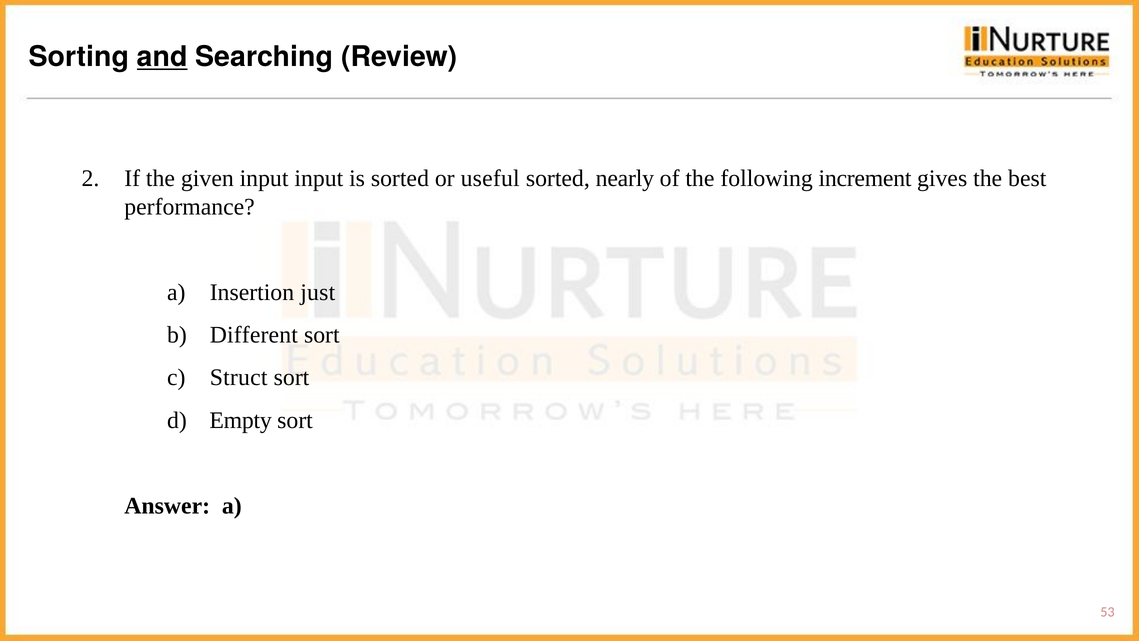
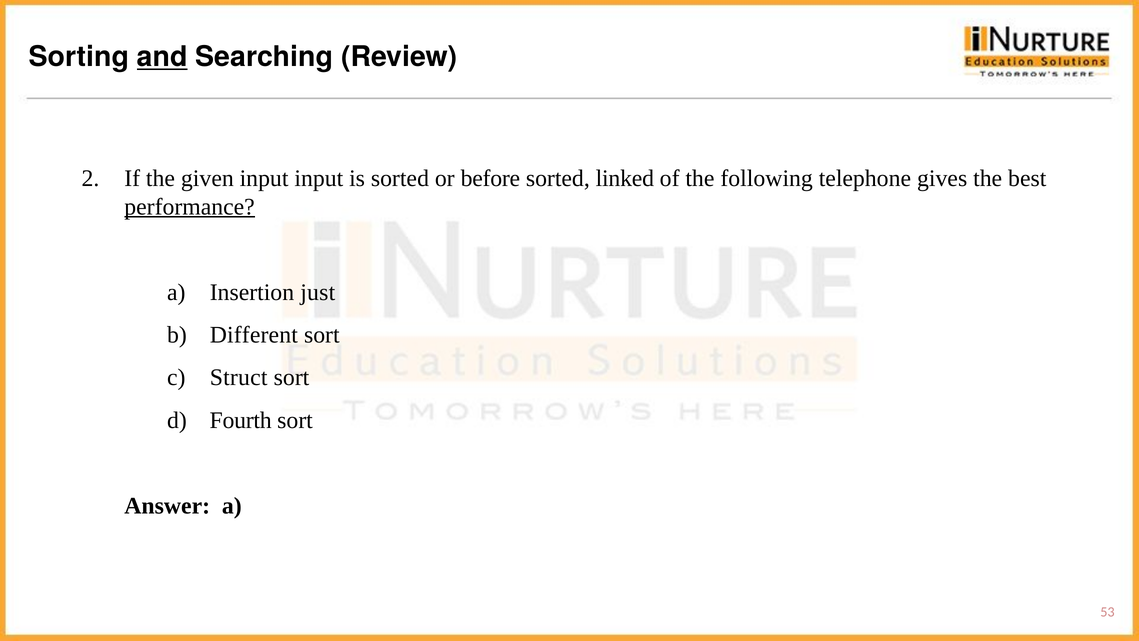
useful: useful -> before
nearly: nearly -> linked
increment: increment -> telephone
performance underline: none -> present
Empty: Empty -> Fourth
